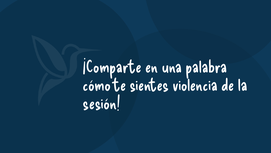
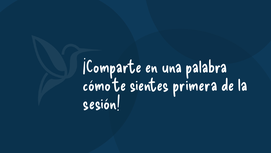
violencia: violencia -> primera
